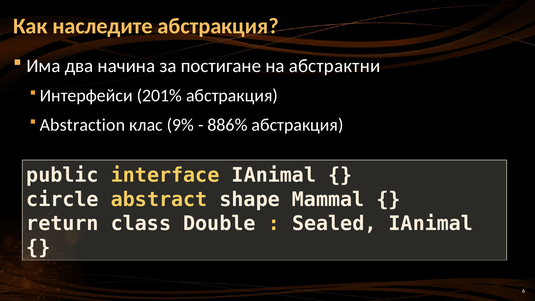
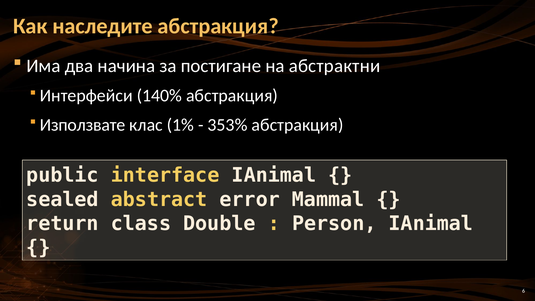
201%: 201% -> 140%
Abstraction: Abstraction -> Използвате
9%: 9% -> 1%
886%: 886% -> 353%
circle: circle -> sealed
shape: shape -> error
Sealed: Sealed -> Person
